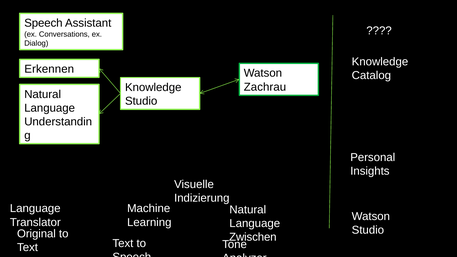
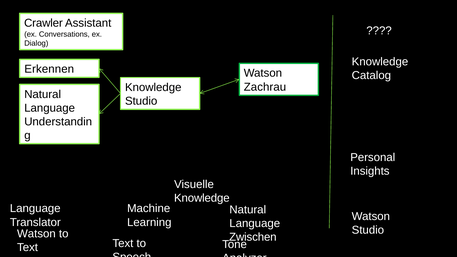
Speech at (43, 23): Speech -> Crawler
Indizierung at (202, 198): Indizierung -> Knowledge
Original at (36, 234): Original -> Watson
